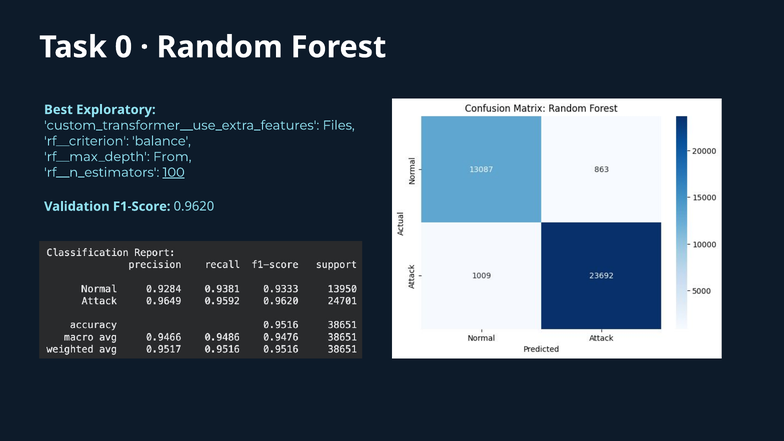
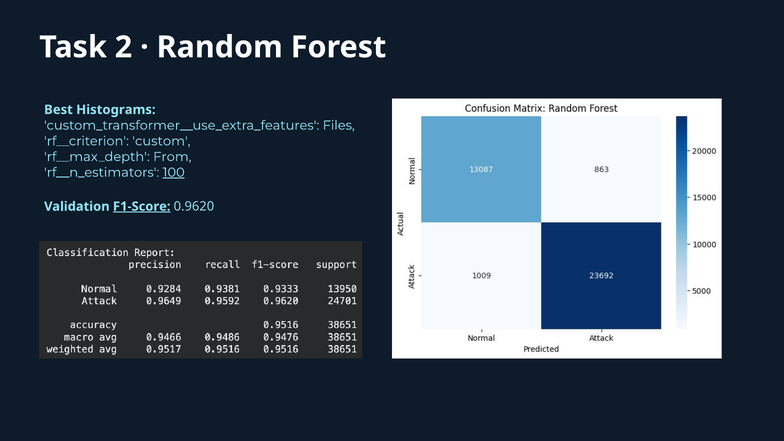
0: 0 -> 2
Exploratory: Exploratory -> Histograms
balance: balance -> custom
F1-Score underline: none -> present
